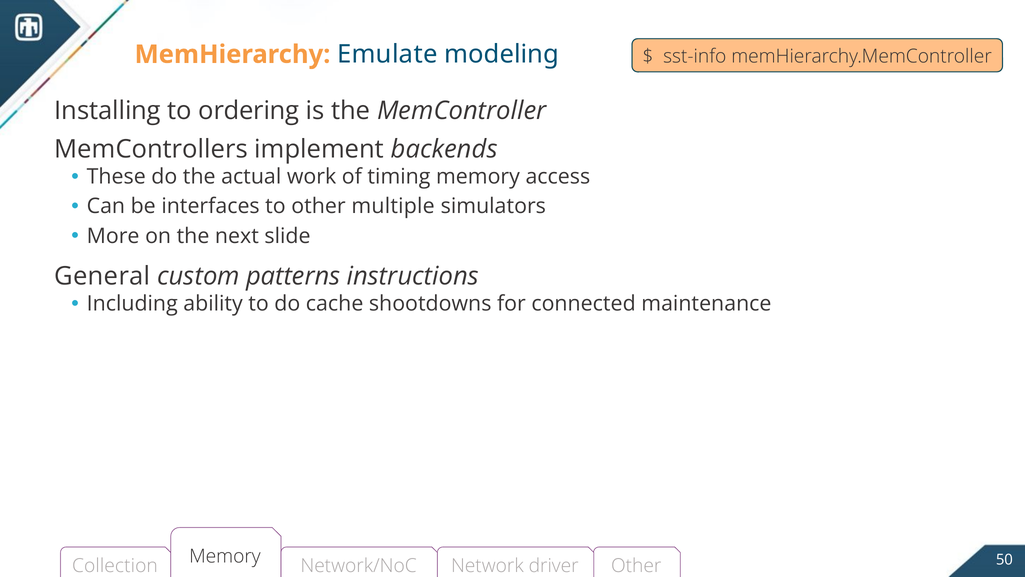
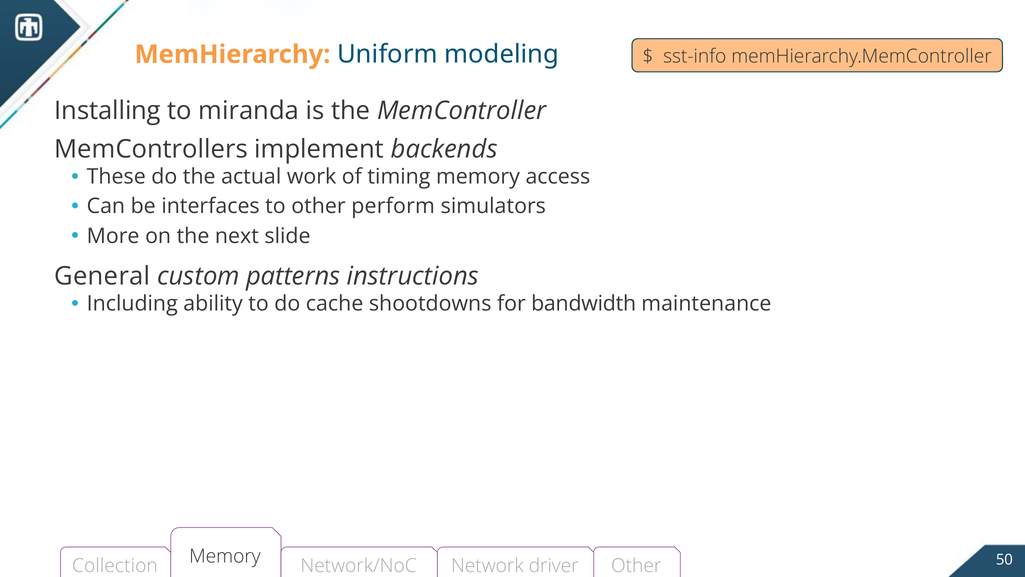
Emulate: Emulate -> Uniform
ordering: ordering -> miranda
multiple: multiple -> perform
connected: connected -> bandwidth
